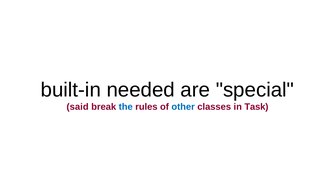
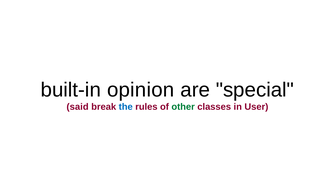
needed: needed -> opinion
other colour: blue -> green
Task: Task -> User
